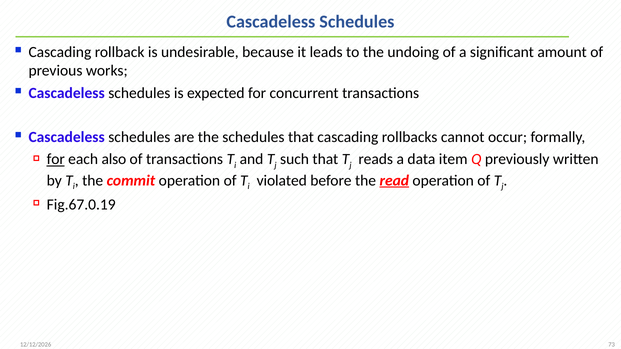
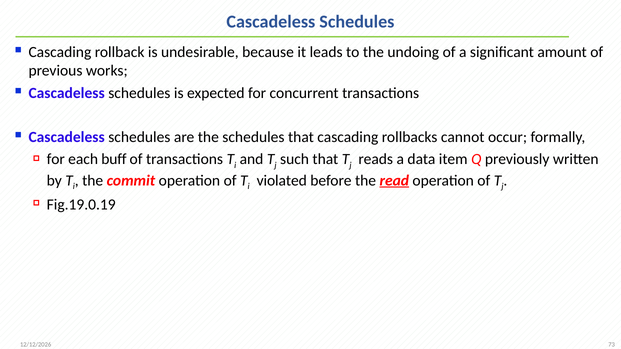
for at (56, 159) underline: present -> none
also: also -> buff
Fig.67.0.19: Fig.67.0.19 -> Fig.19.0.19
